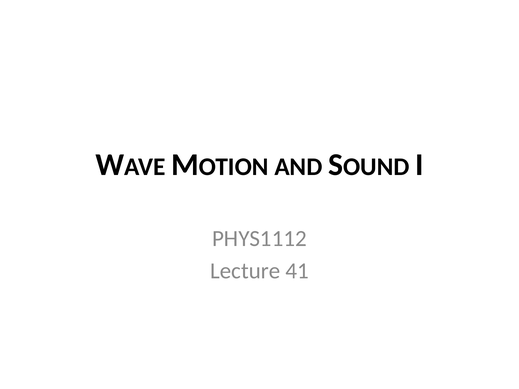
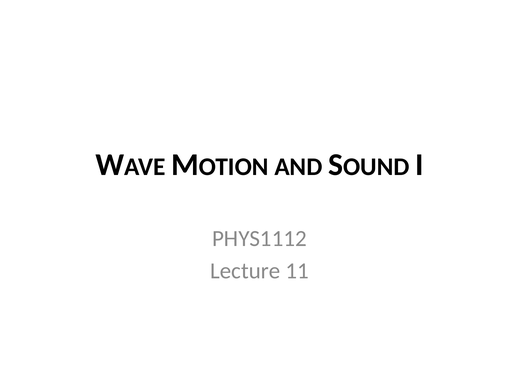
41: 41 -> 11
